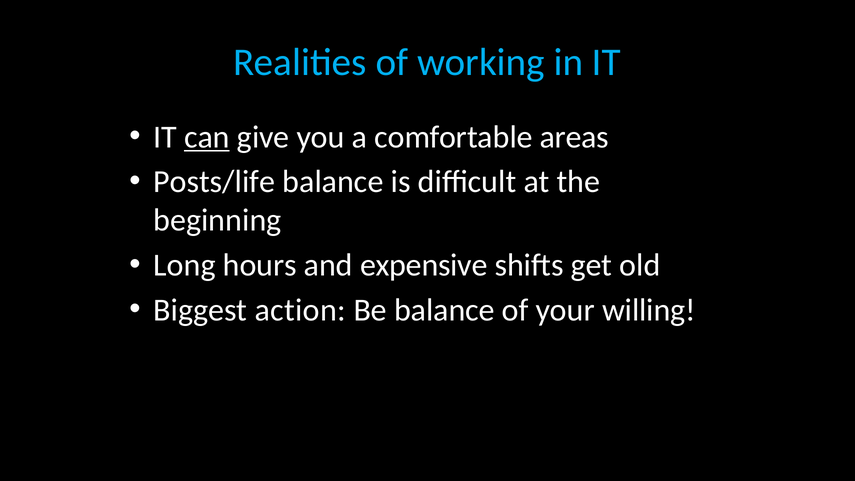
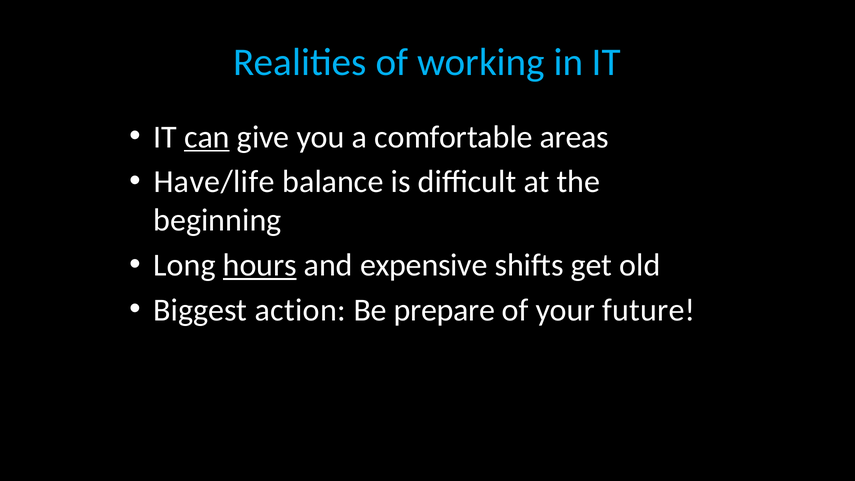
Posts/life: Posts/life -> Have/life
hours underline: none -> present
Be balance: balance -> prepare
willing: willing -> future
